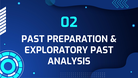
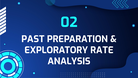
EXPLORATORY PAST: PAST -> RATE
